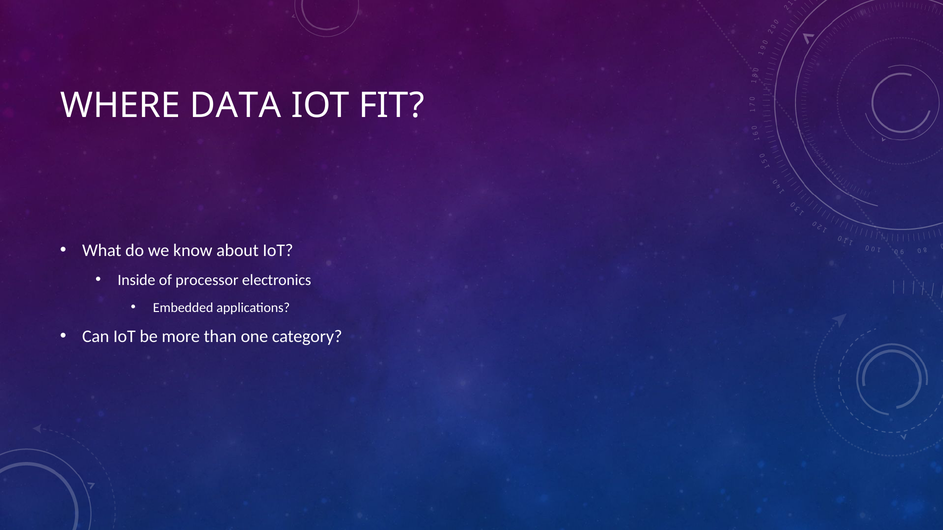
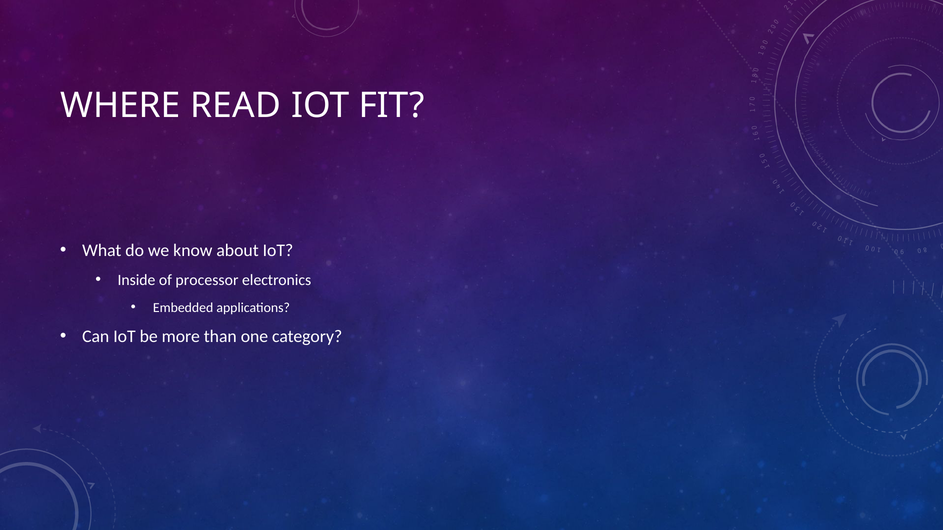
DATA: DATA -> READ
